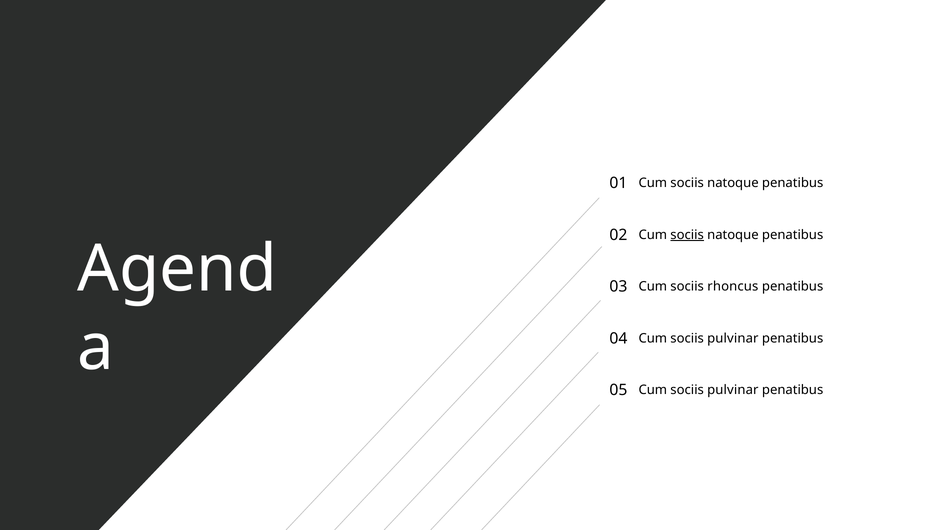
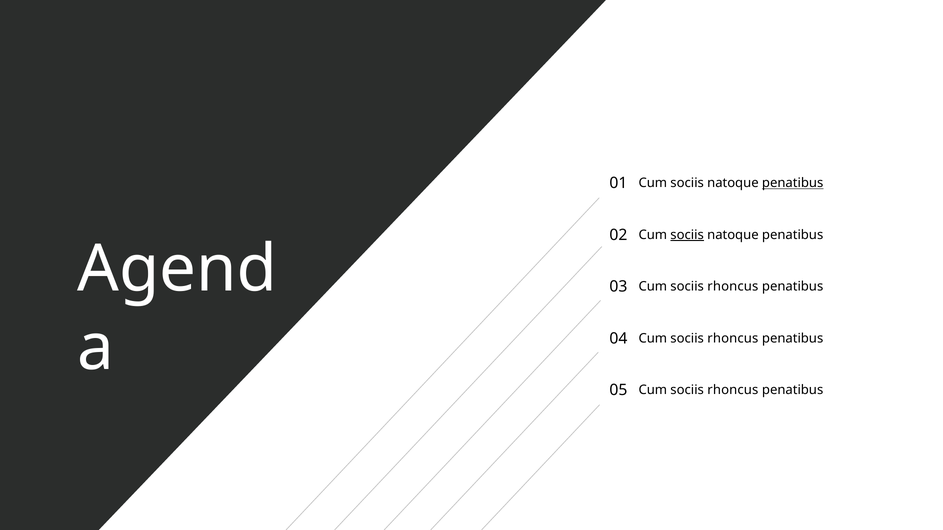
penatibus at (793, 183) underline: none -> present
pulvinar at (733, 339): pulvinar -> rhoncus
pulvinar at (733, 390): pulvinar -> rhoncus
